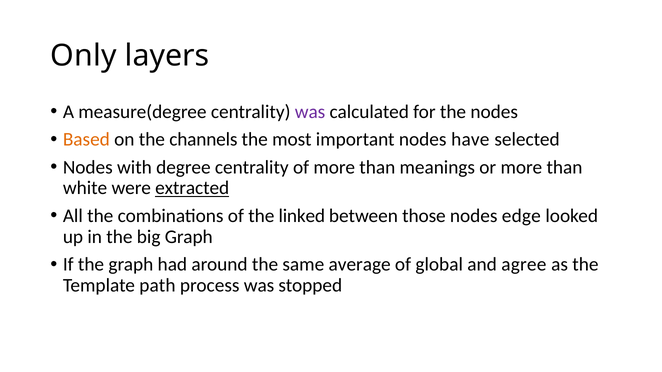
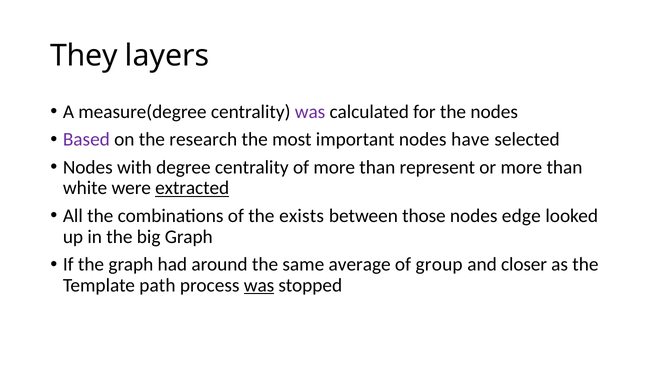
Only: Only -> They
Based colour: orange -> purple
channels: channels -> research
meanings: meanings -> represent
linked: linked -> exists
global: global -> group
agree: agree -> closer
was at (259, 286) underline: none -> present
